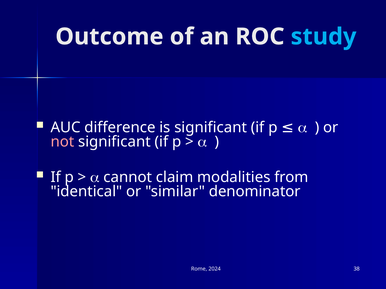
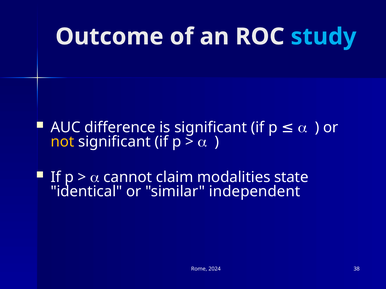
not colour: pink -> yellow
from: from -> state
denominator: denominator -> independent
